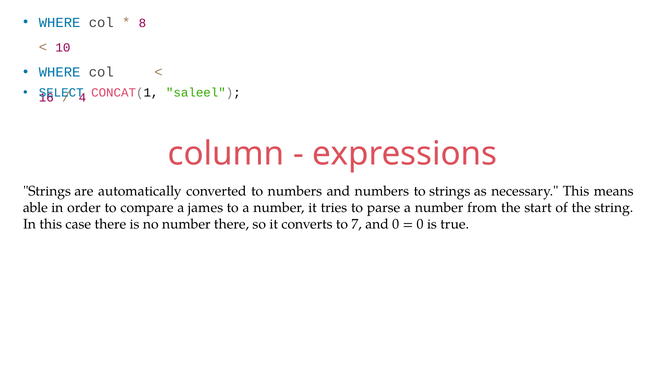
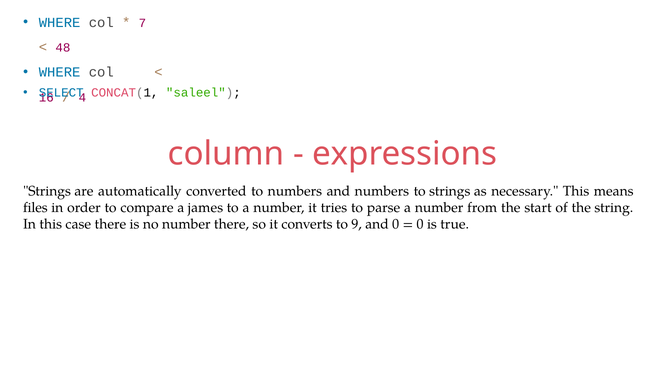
8: 8 -> 7
10: 10 -> 48
able: able -> files
7: 7 -> 9
